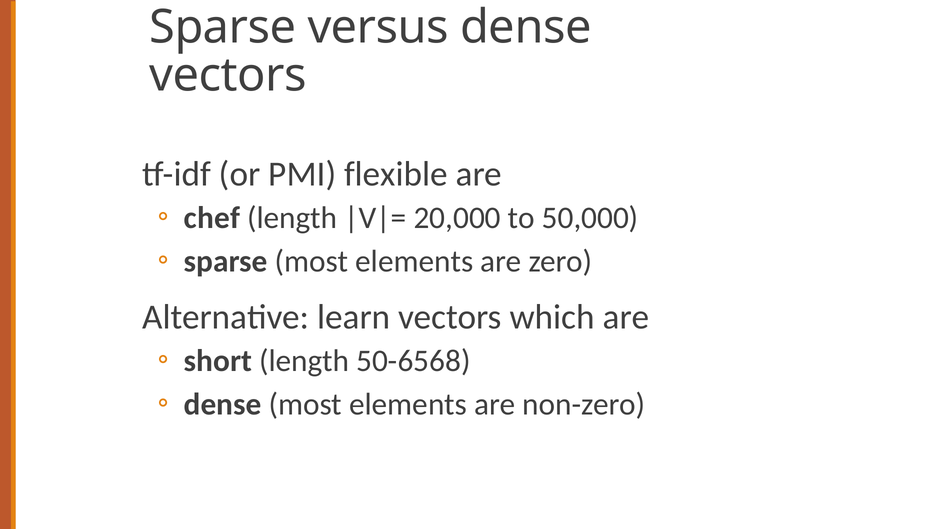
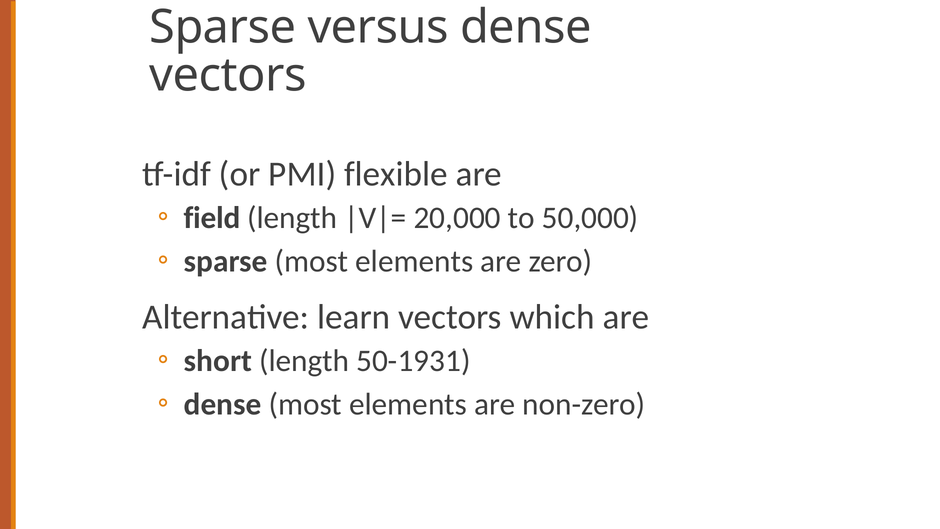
chef: chef -> field
50-6568: 50-6568 -> 50-1931
